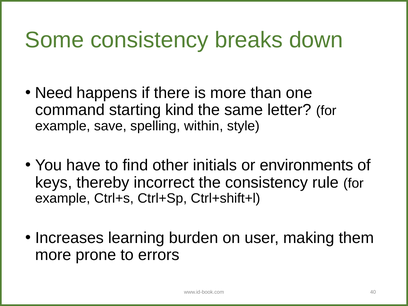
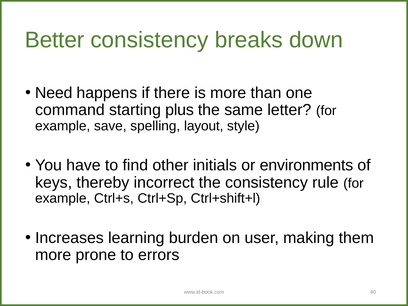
Some: Some -> Better
kind: kind -> plus
within: within -> layout
